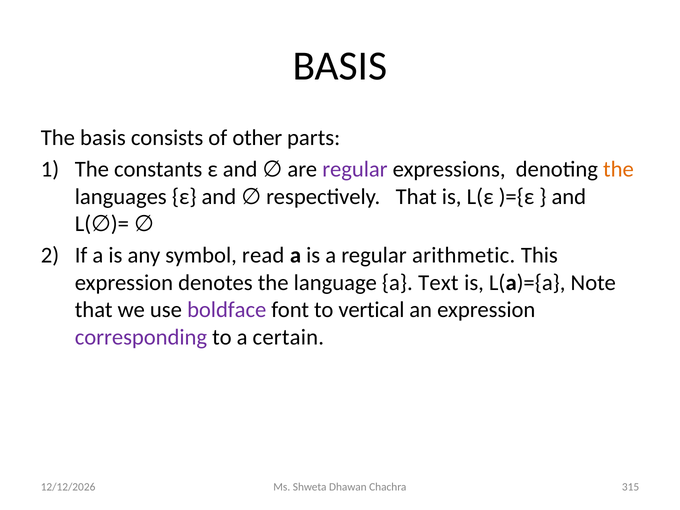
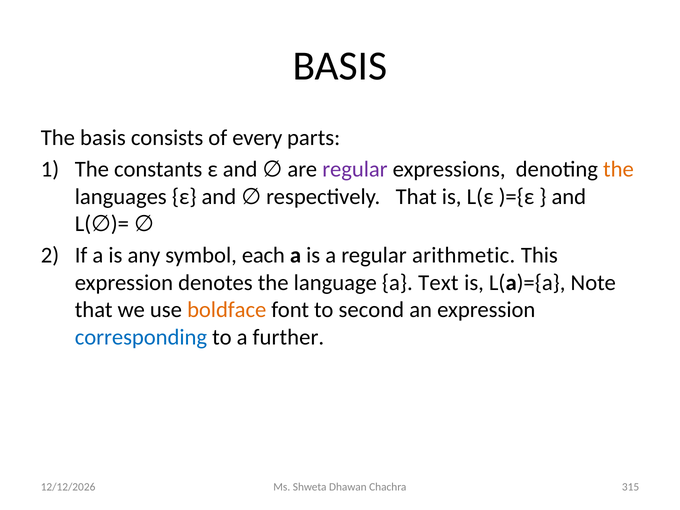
other: other -> every
read: read -> each
boldface colour: purple -> orange
vertical: vertical -> second
corresponding colour: purple -> blue
certain: certain -> further
